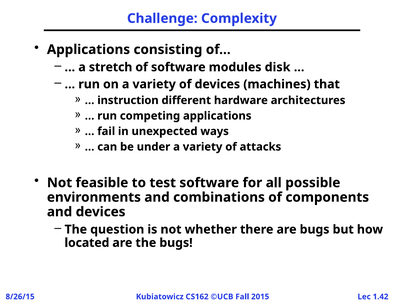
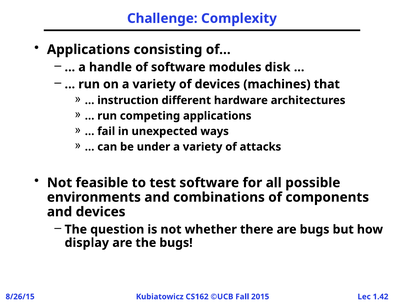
stretch: stretch -> handle
located: located -> display
